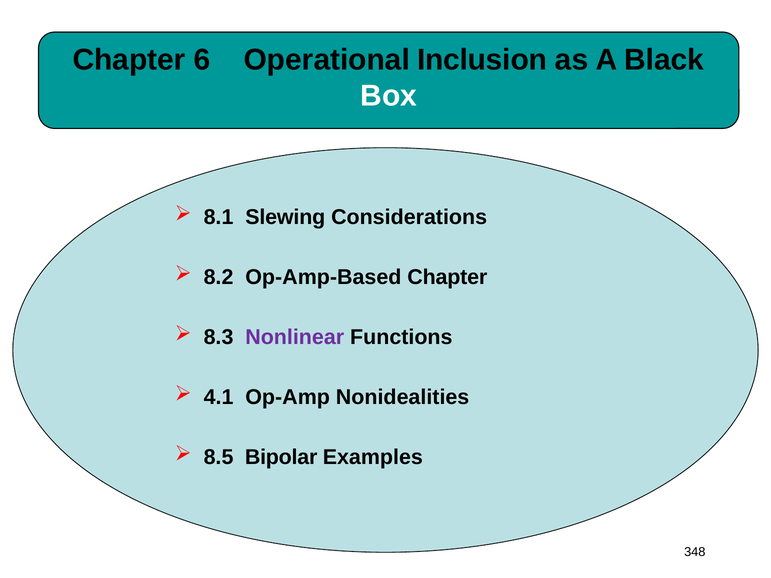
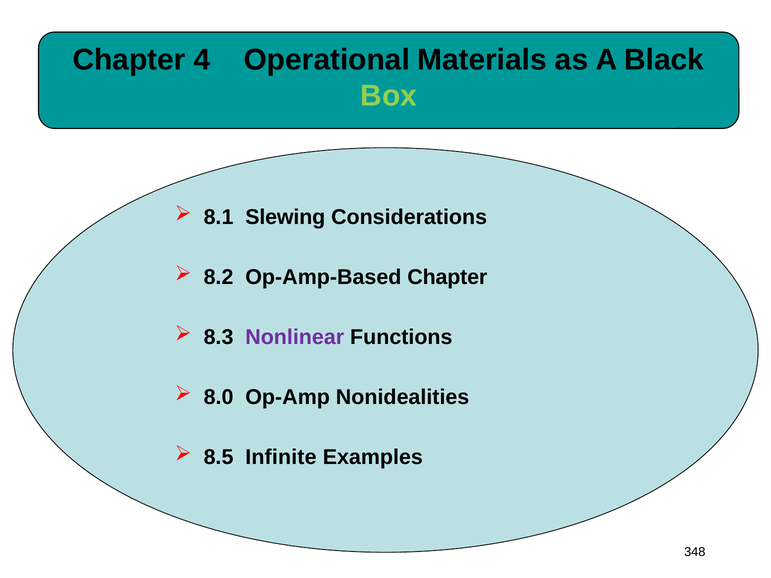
6: 6 -> 4
Inclusion: Inclusion -> Materials
Box colour: white -> light green
4.1: 4.1 -> 8.0
Bipolar: Bipolar -> Infinite
